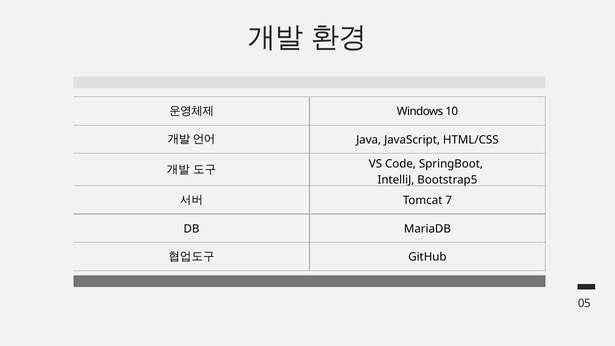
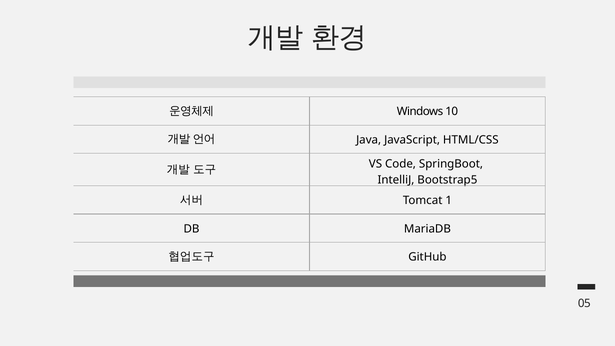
7: 7 -> 1
